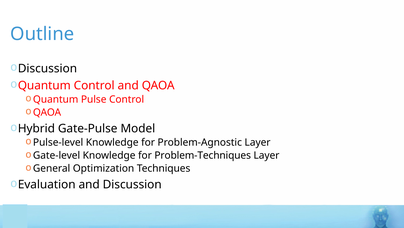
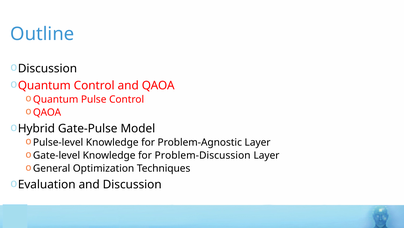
Problem-Techniques: Problem-Techniques -> Problem-Discussion
